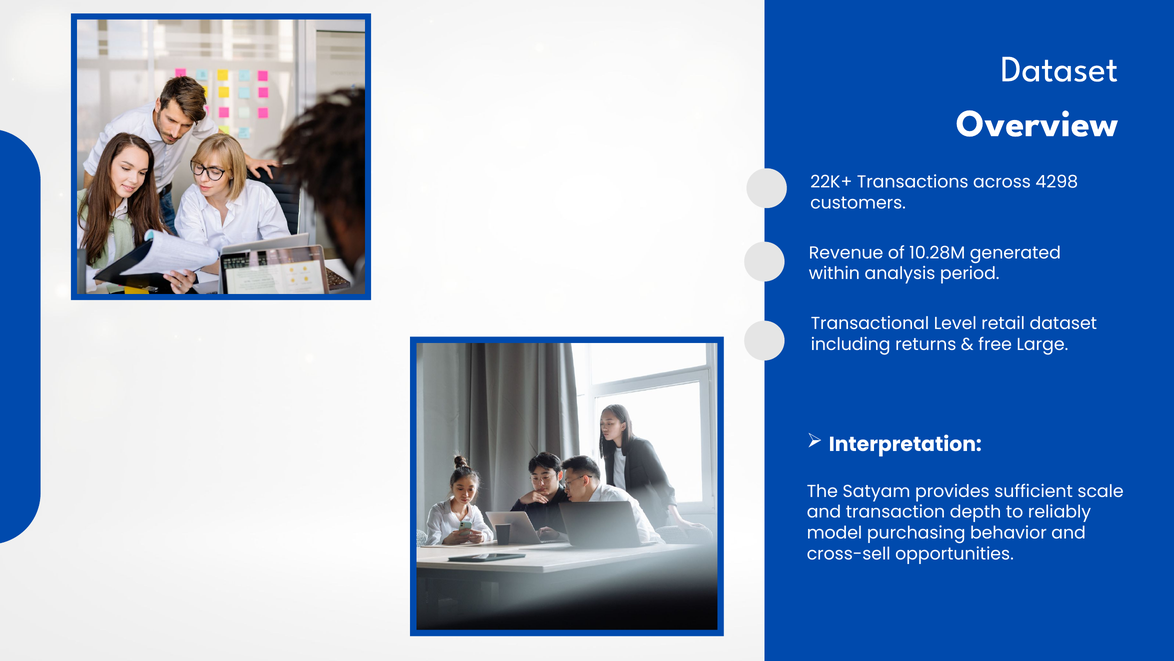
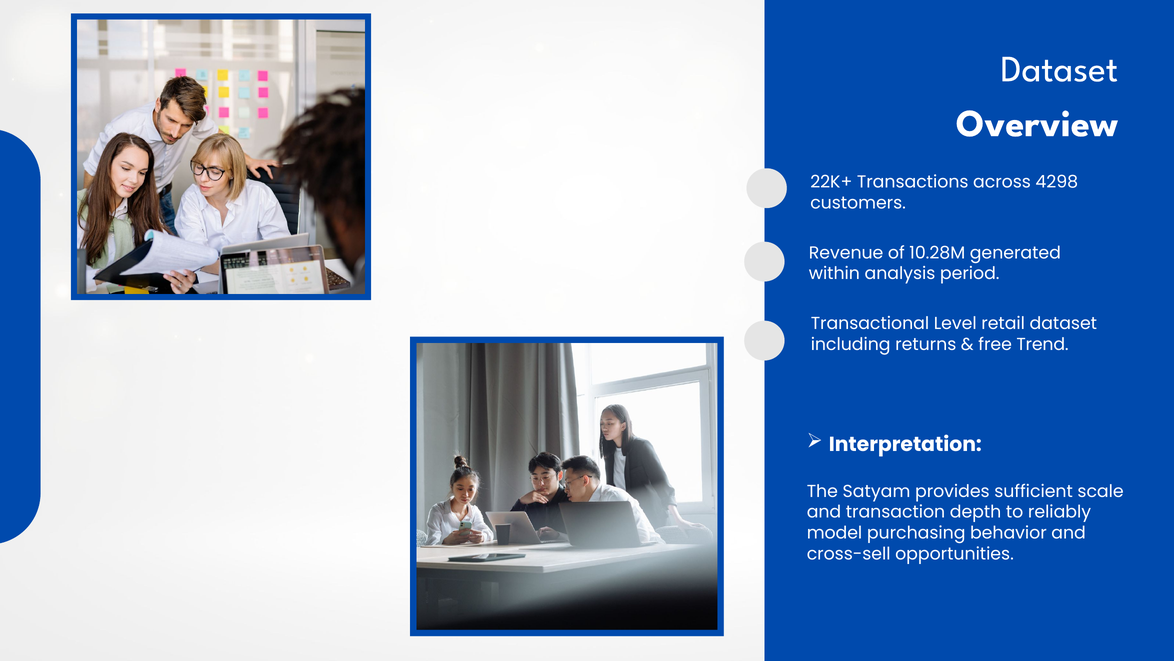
Large: Large -> Trend
